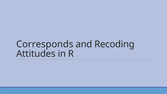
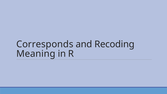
Attitudes: Attitudes -> Meaning
